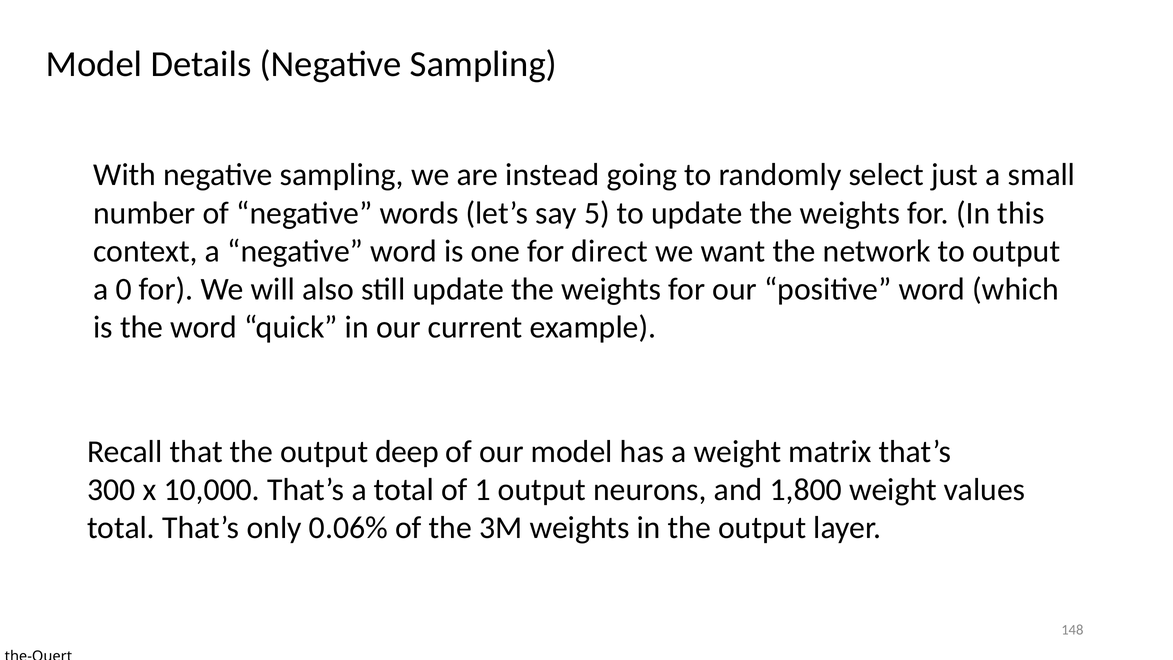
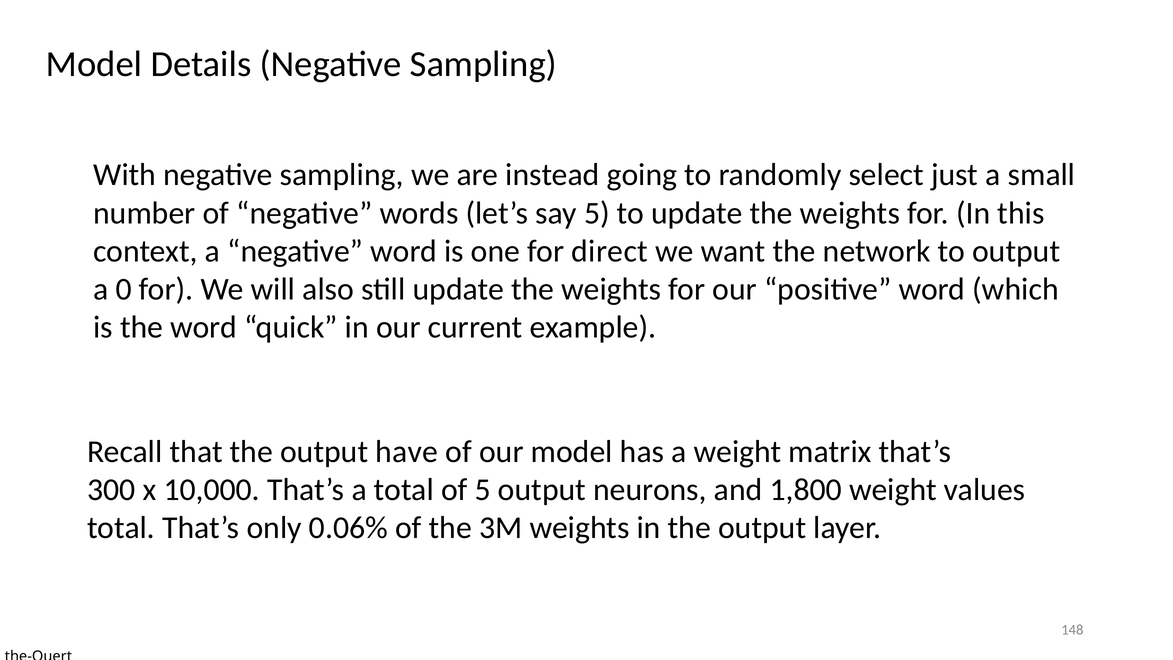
deep: deep -> have
of 1: 1 -> 5
